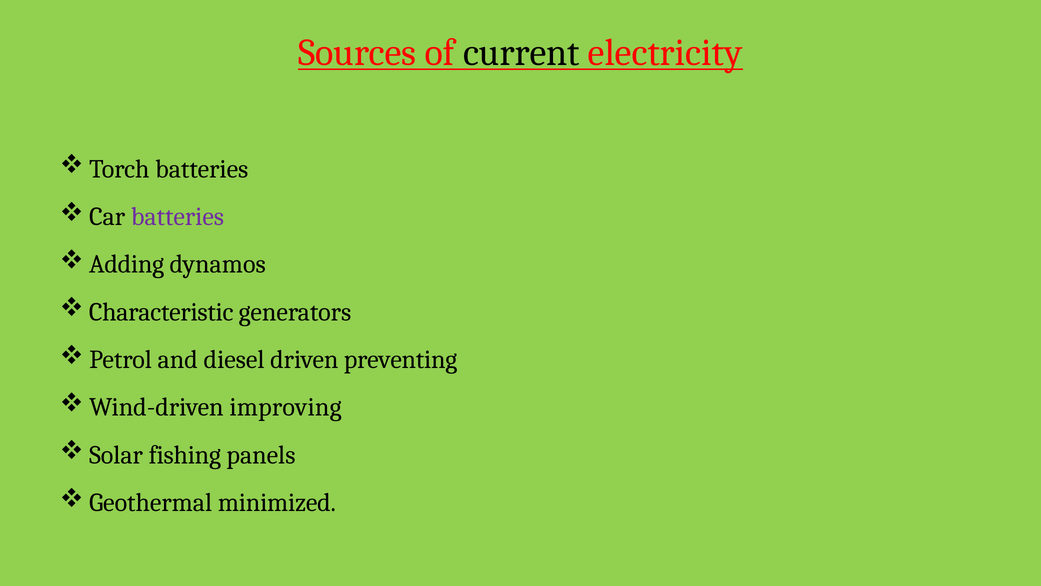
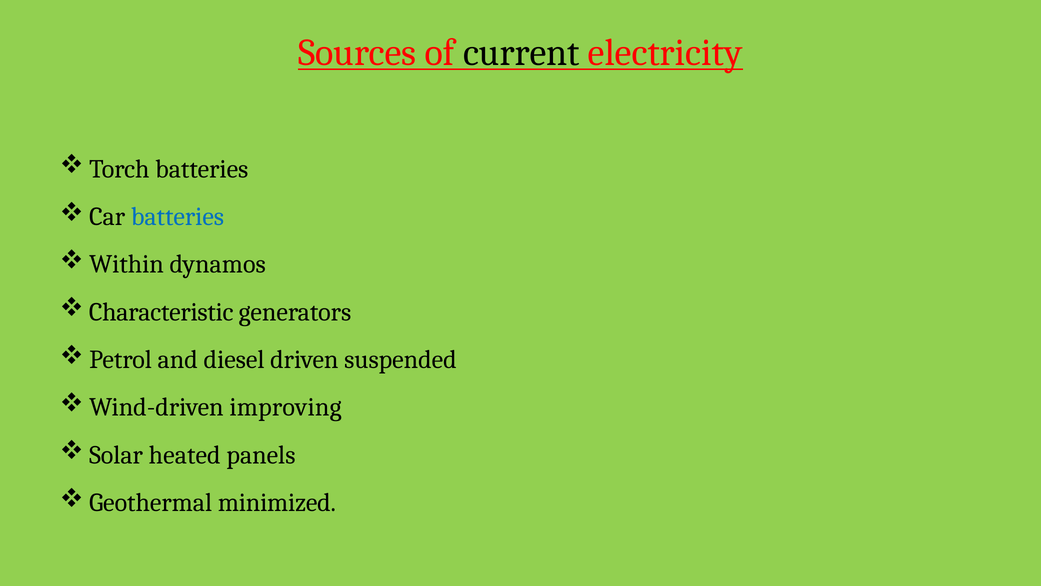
batteries at (177, 217) colour: purple -> blue
Adding: Adding -> Within
preventing: preventing -> suspended
fishing: fishing -> heated
